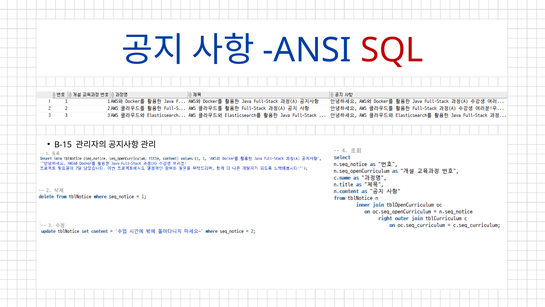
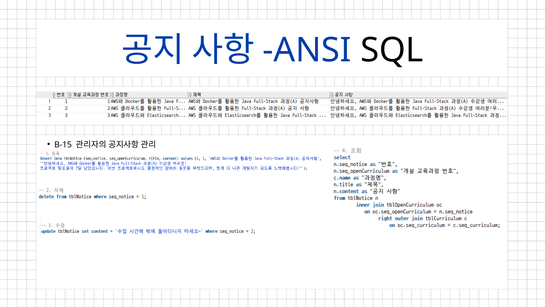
SQL colour: red -> black
